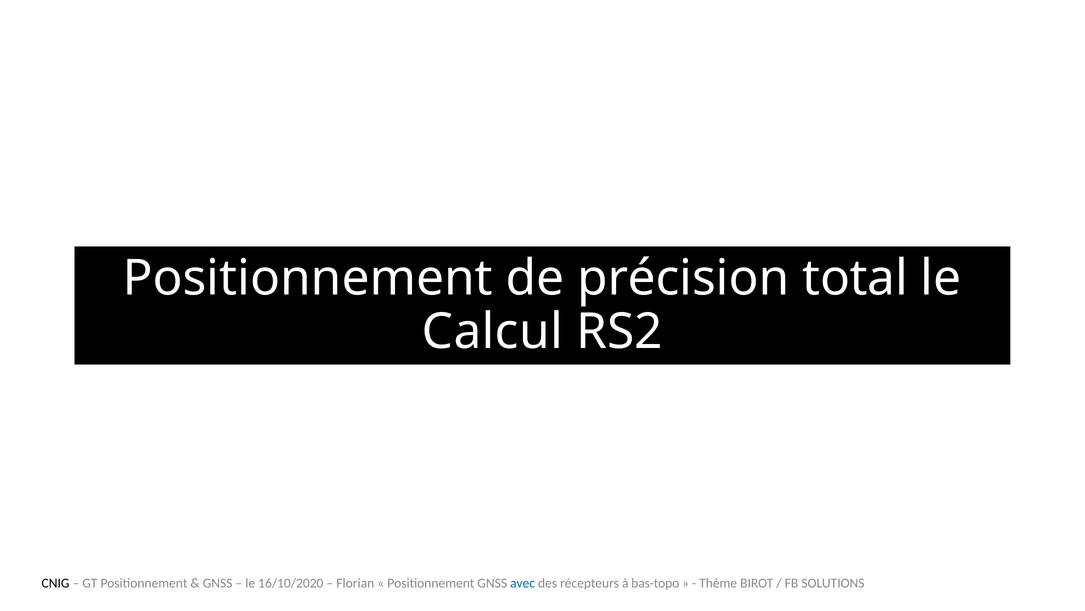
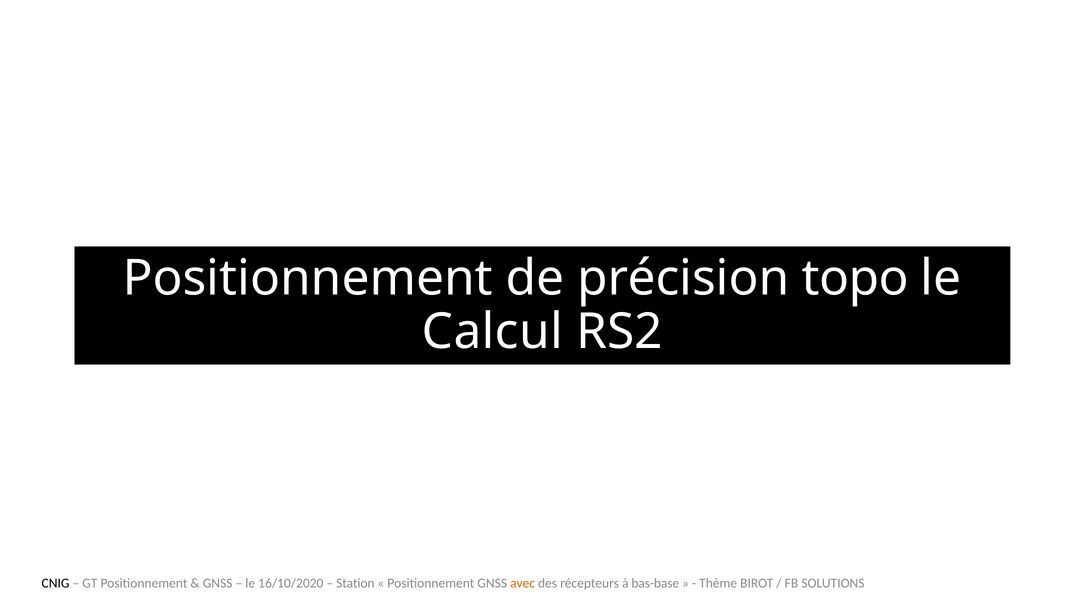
total: total -> topo
Florian: Florian -> Station
avec colour: blue -> orange
bas-topo: bas-topo -> bas-base
